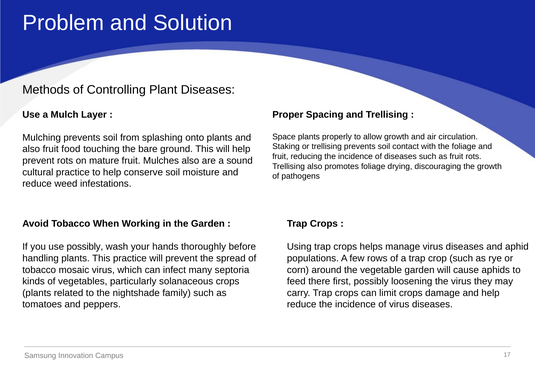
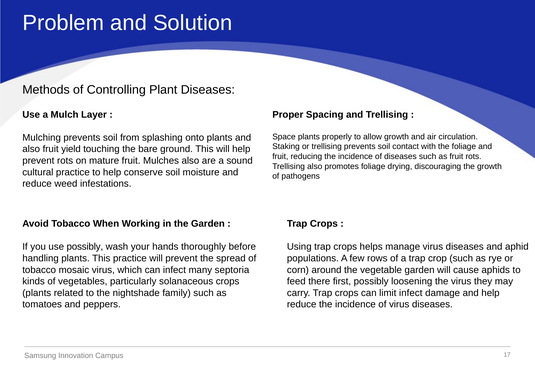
food: food -> yield
limit crops: crops -> infect
